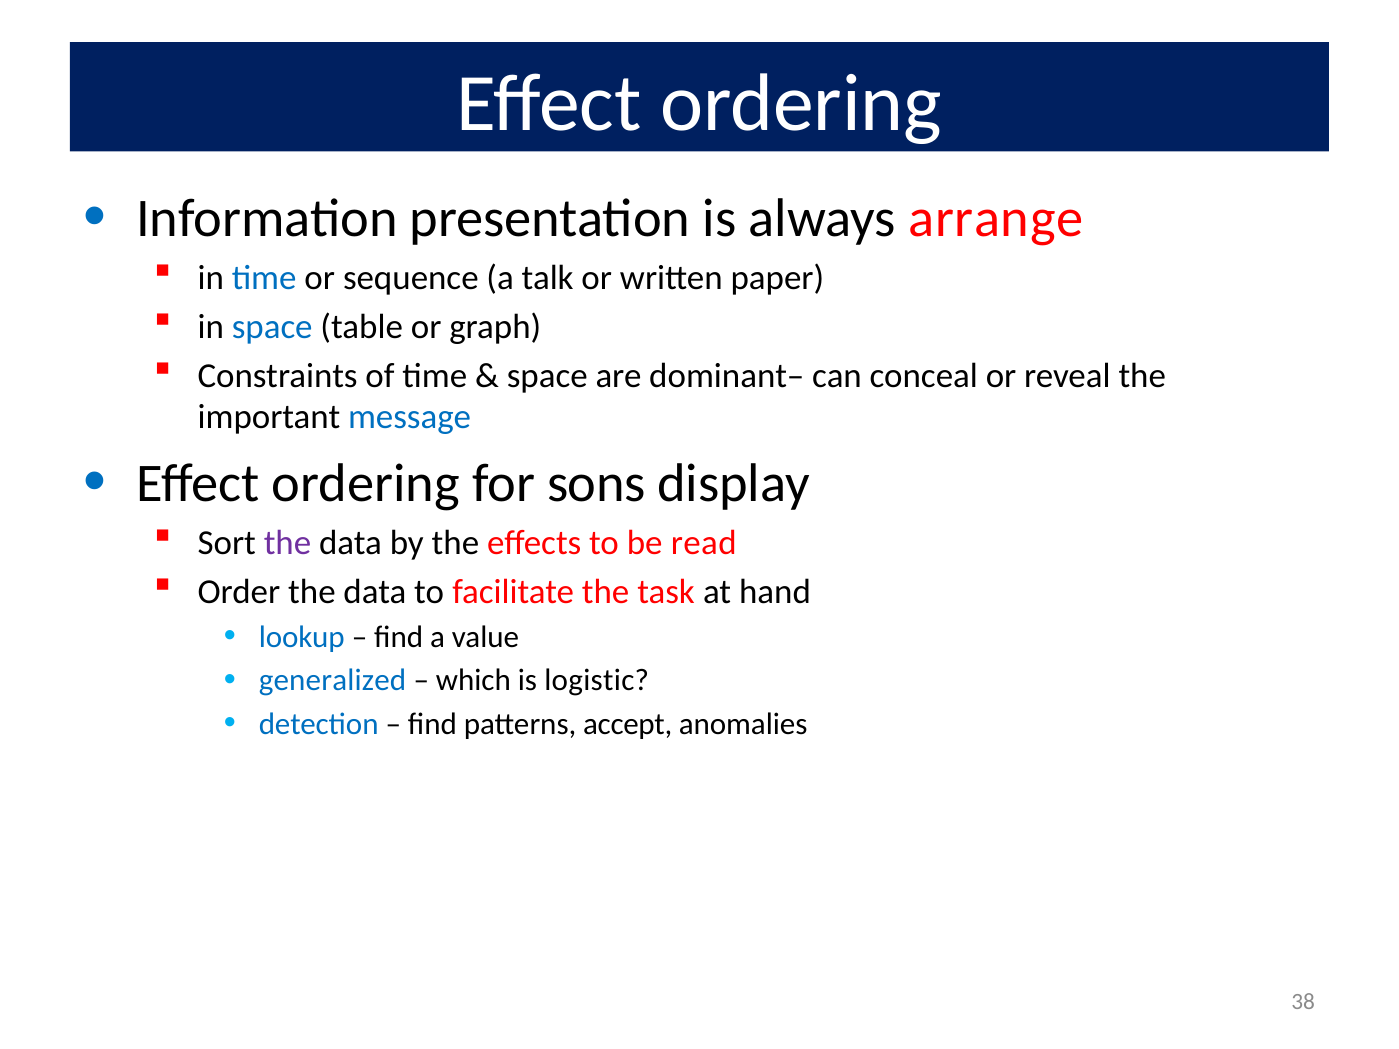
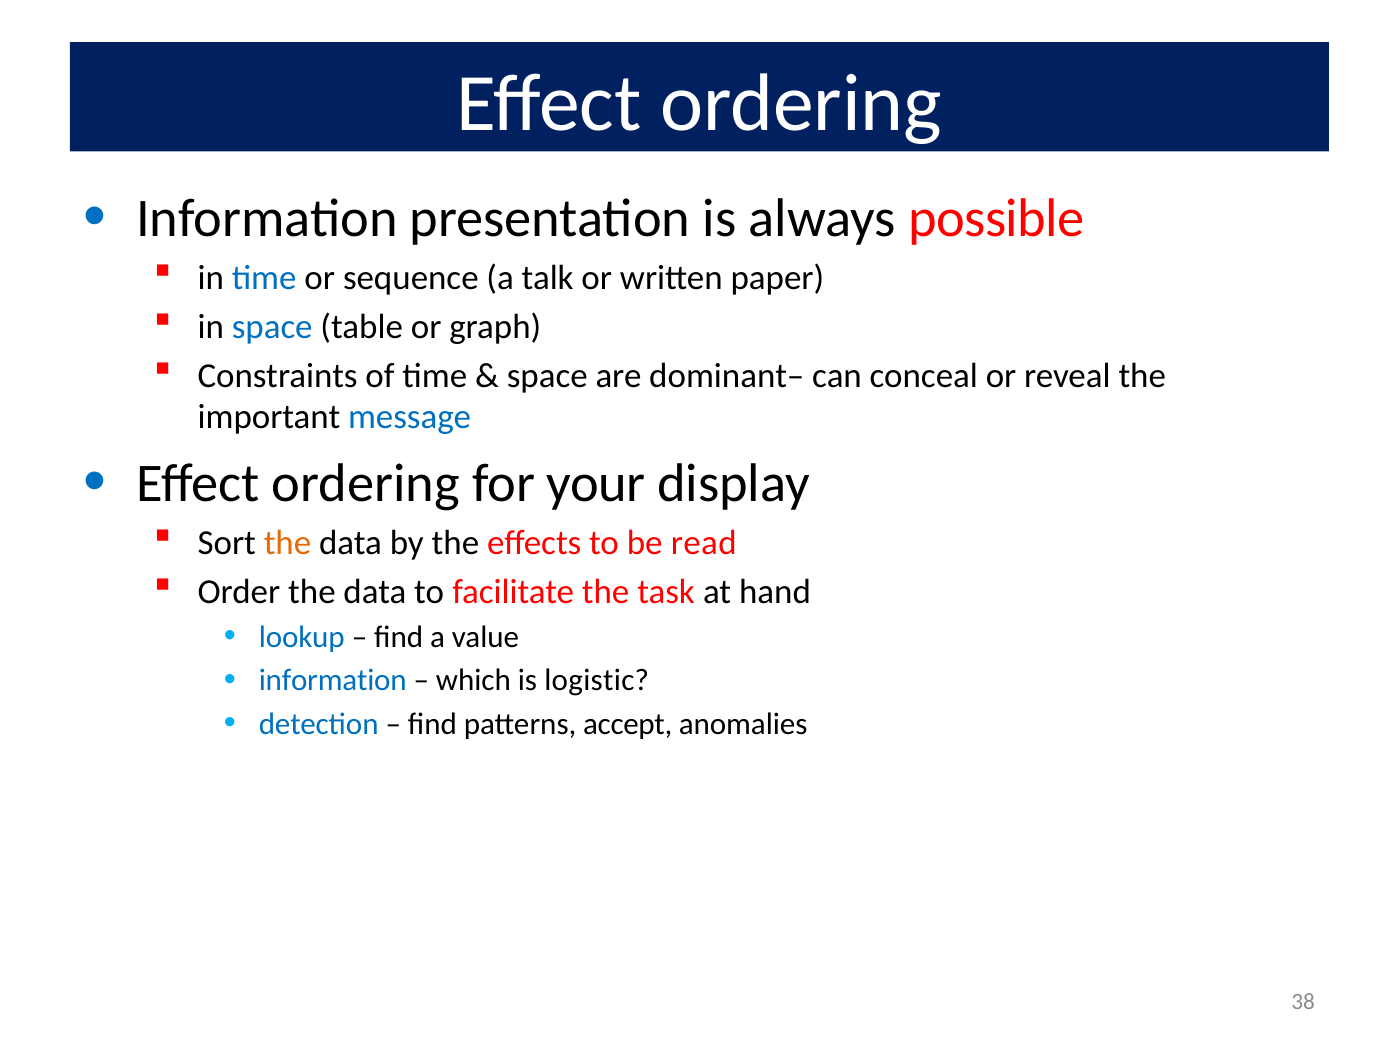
arrange: arrange -> possible
sons: sons -> your
the at (287, 543) colour: purple -> orange
generalized at (333, 681): generalized -> information
